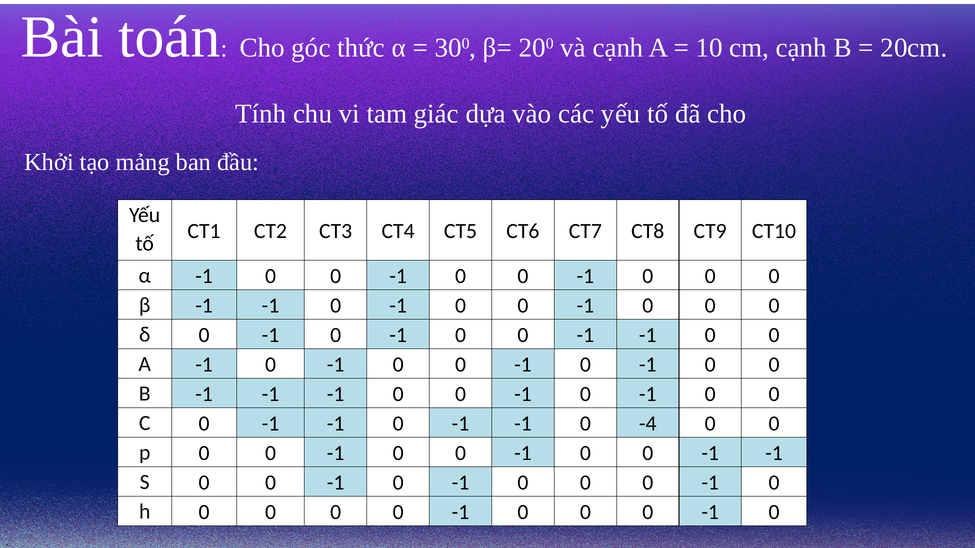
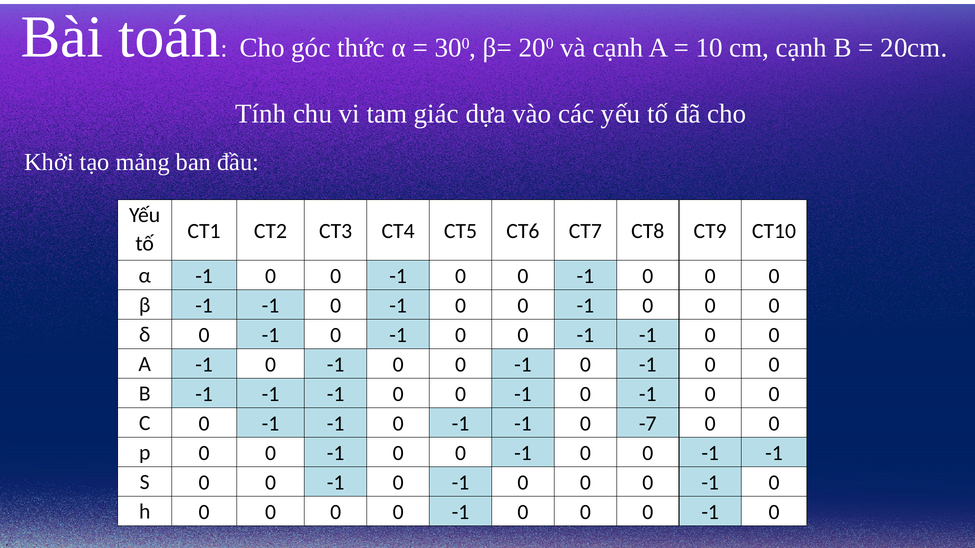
-4: -4 -> -7
